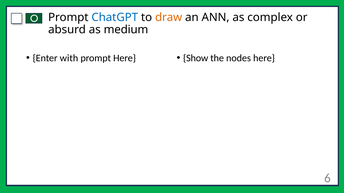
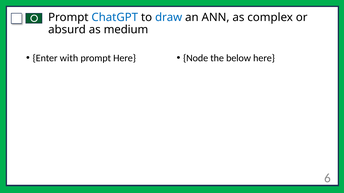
draw colour: orange -> blue
Show: Show -> Node
nodes: nodes -> below
